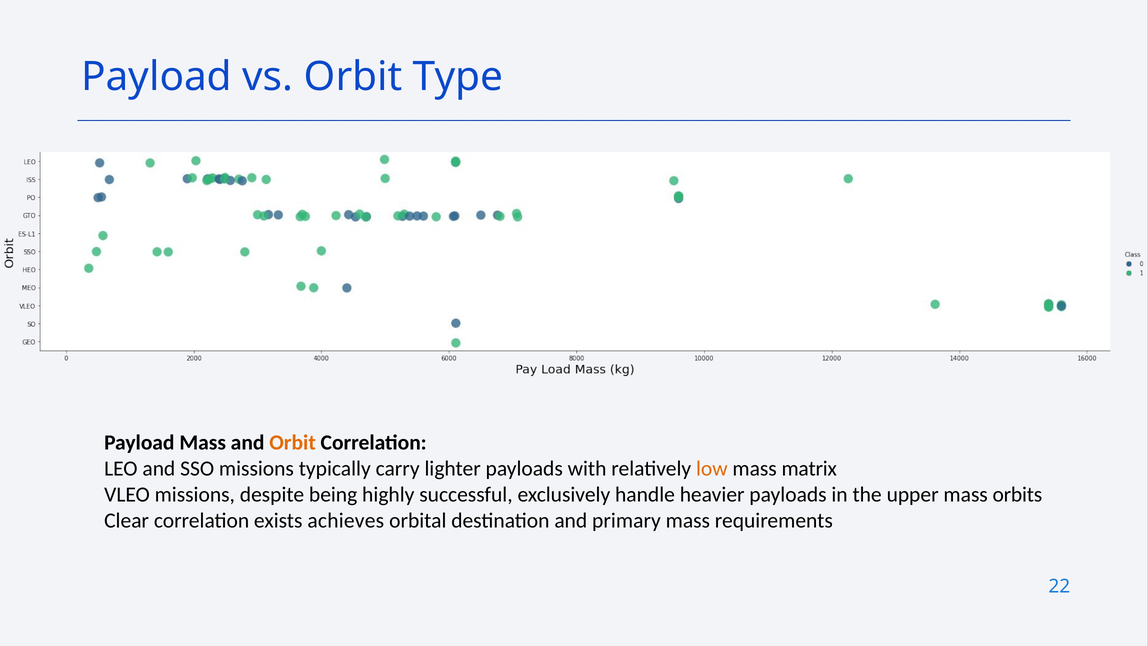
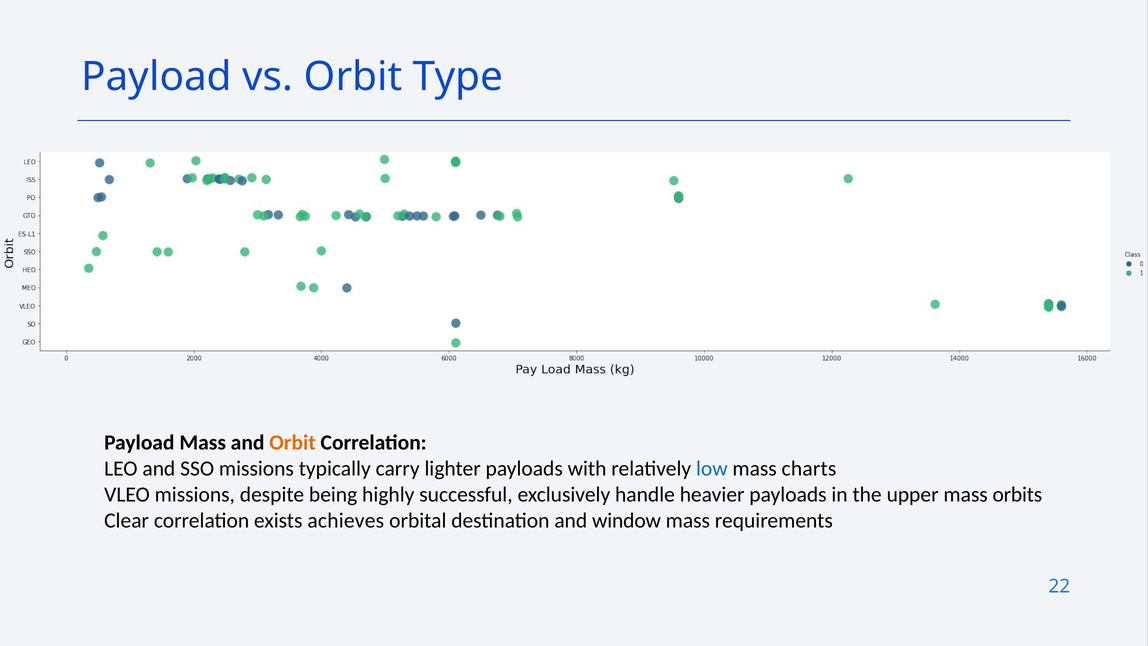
low colour: orange -> blue
matrix: matrix -> charts
primary: primary -> window
